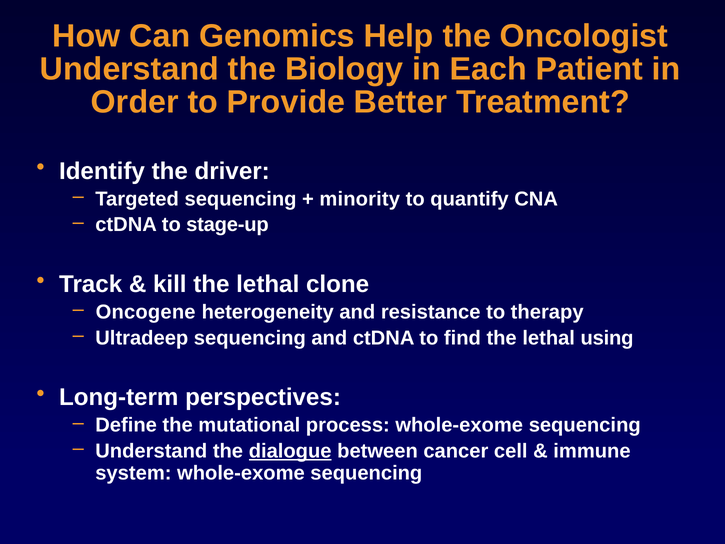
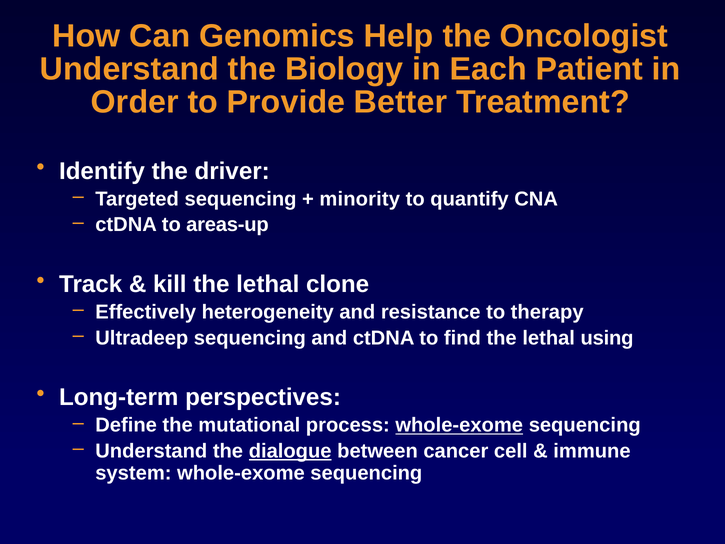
stage-up: stage-up -> areas-up
Oncogene: Oncogene -> Effectively
whole-exome at (459, 425) underline: none -> present
